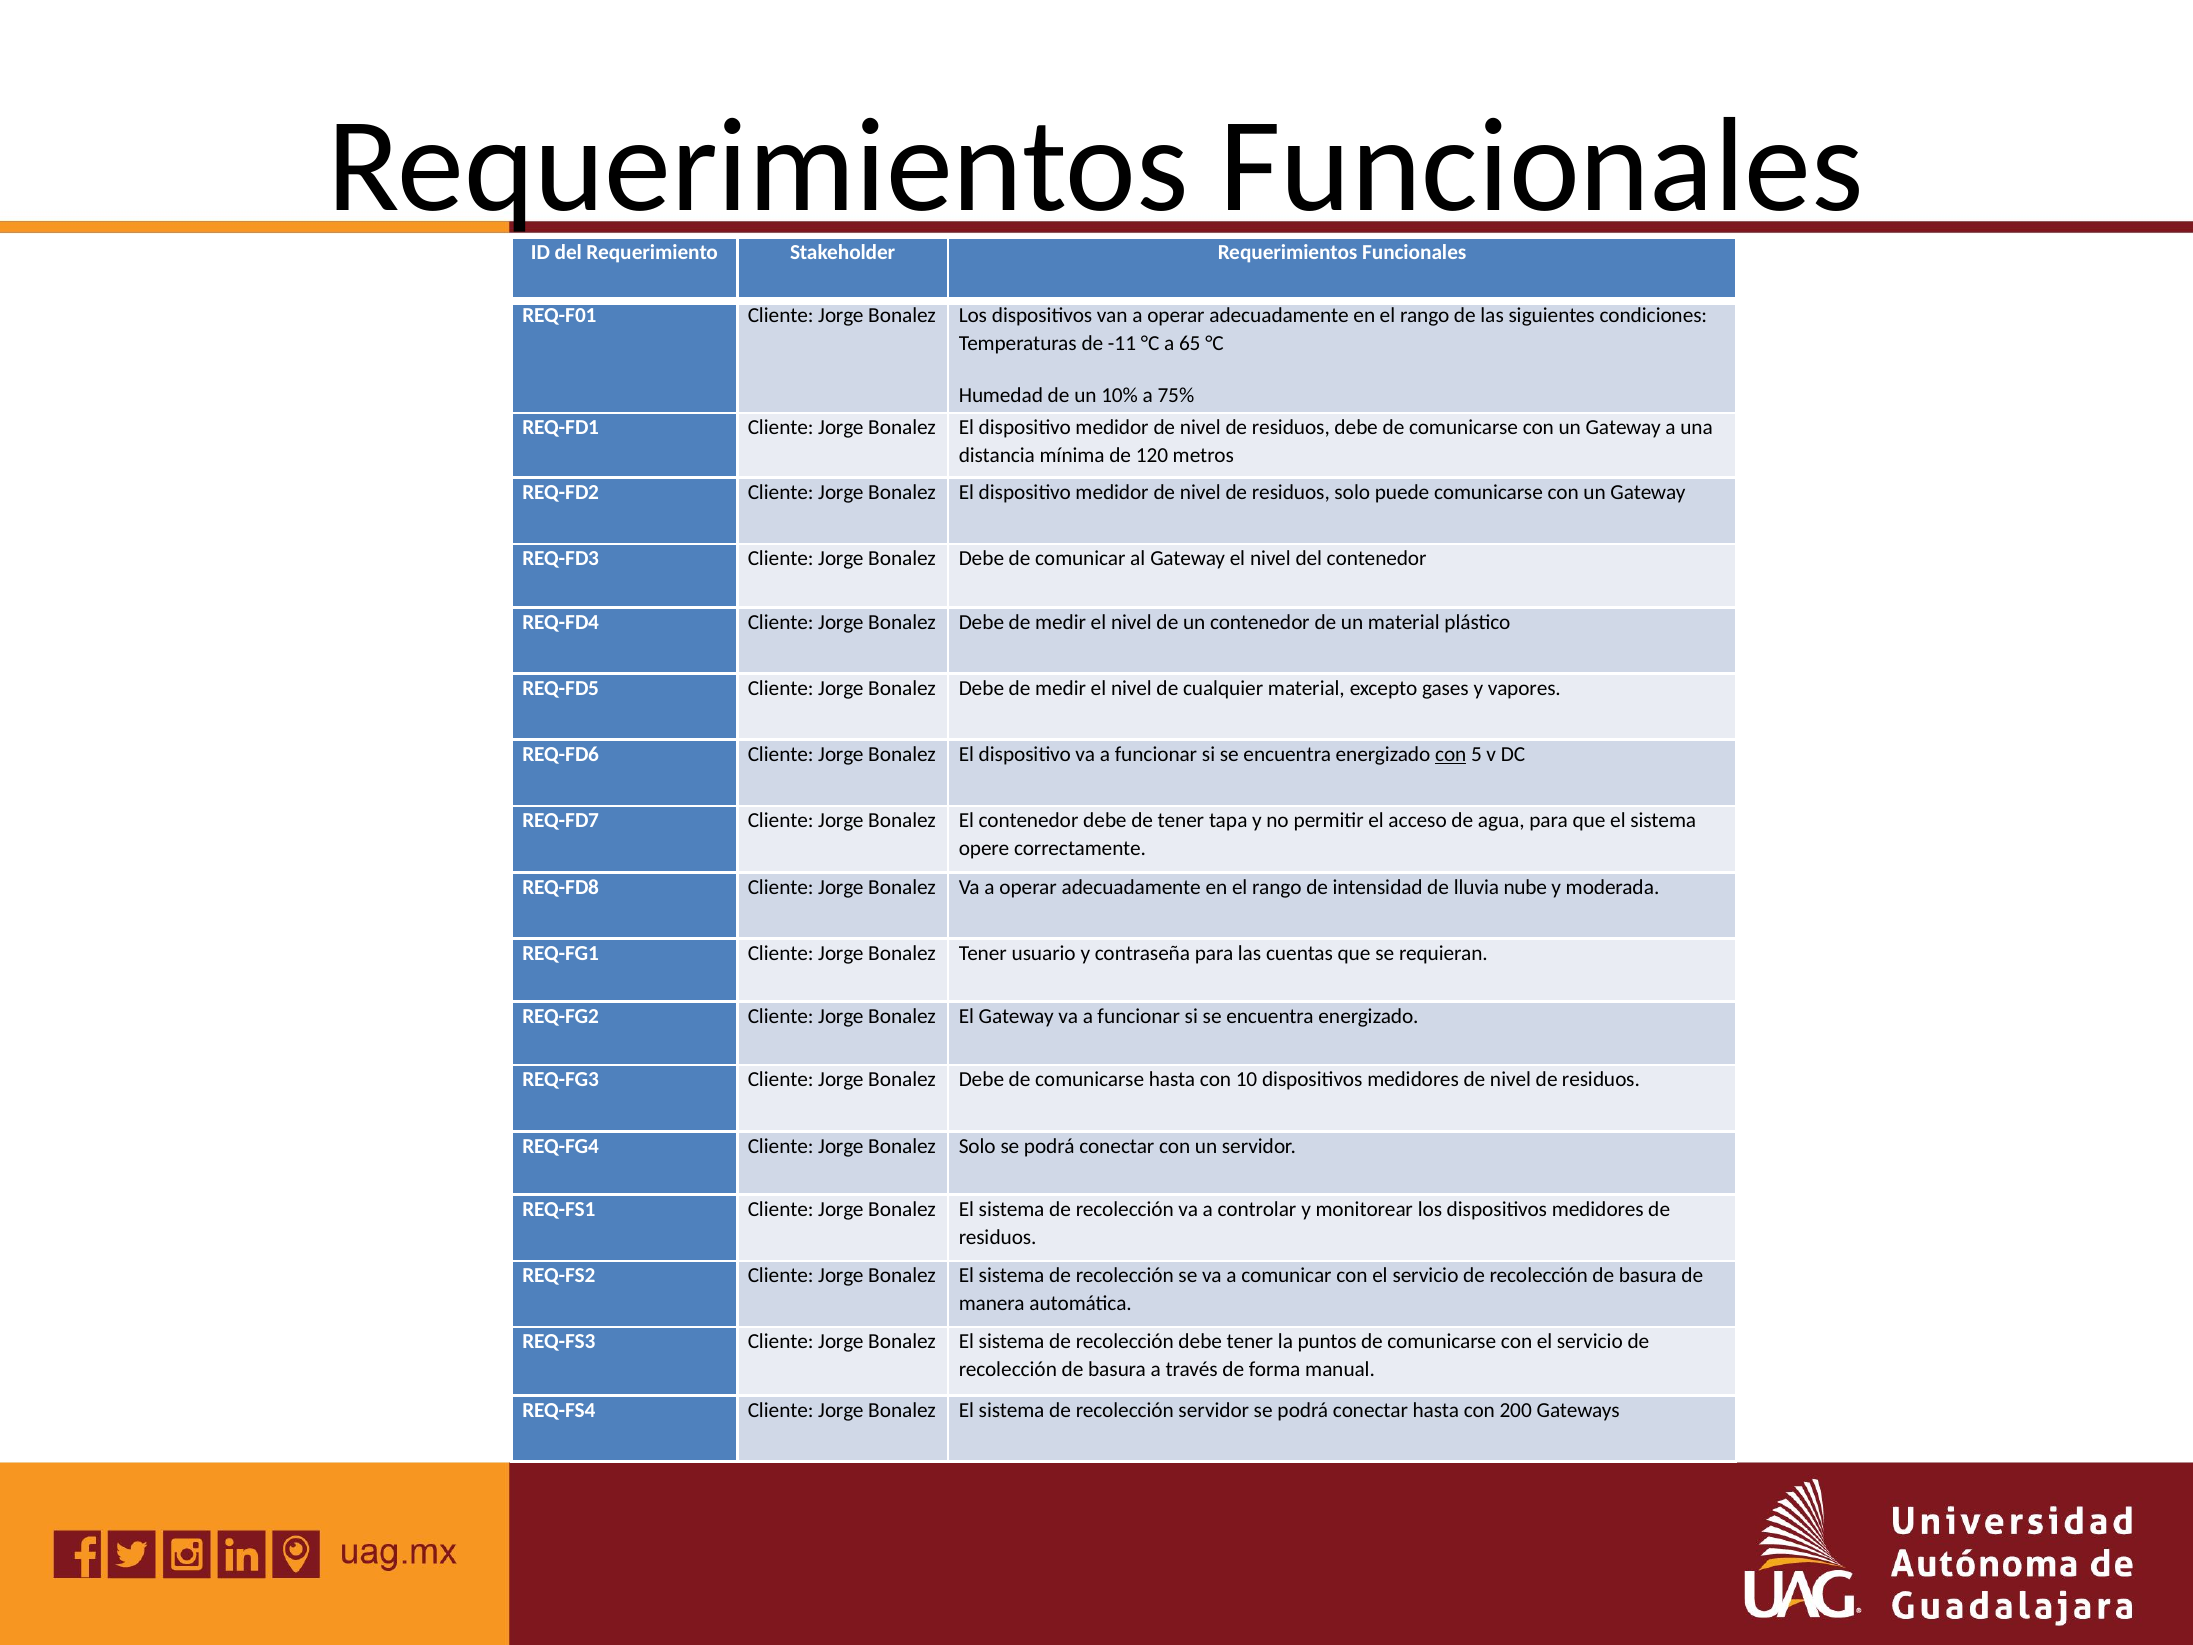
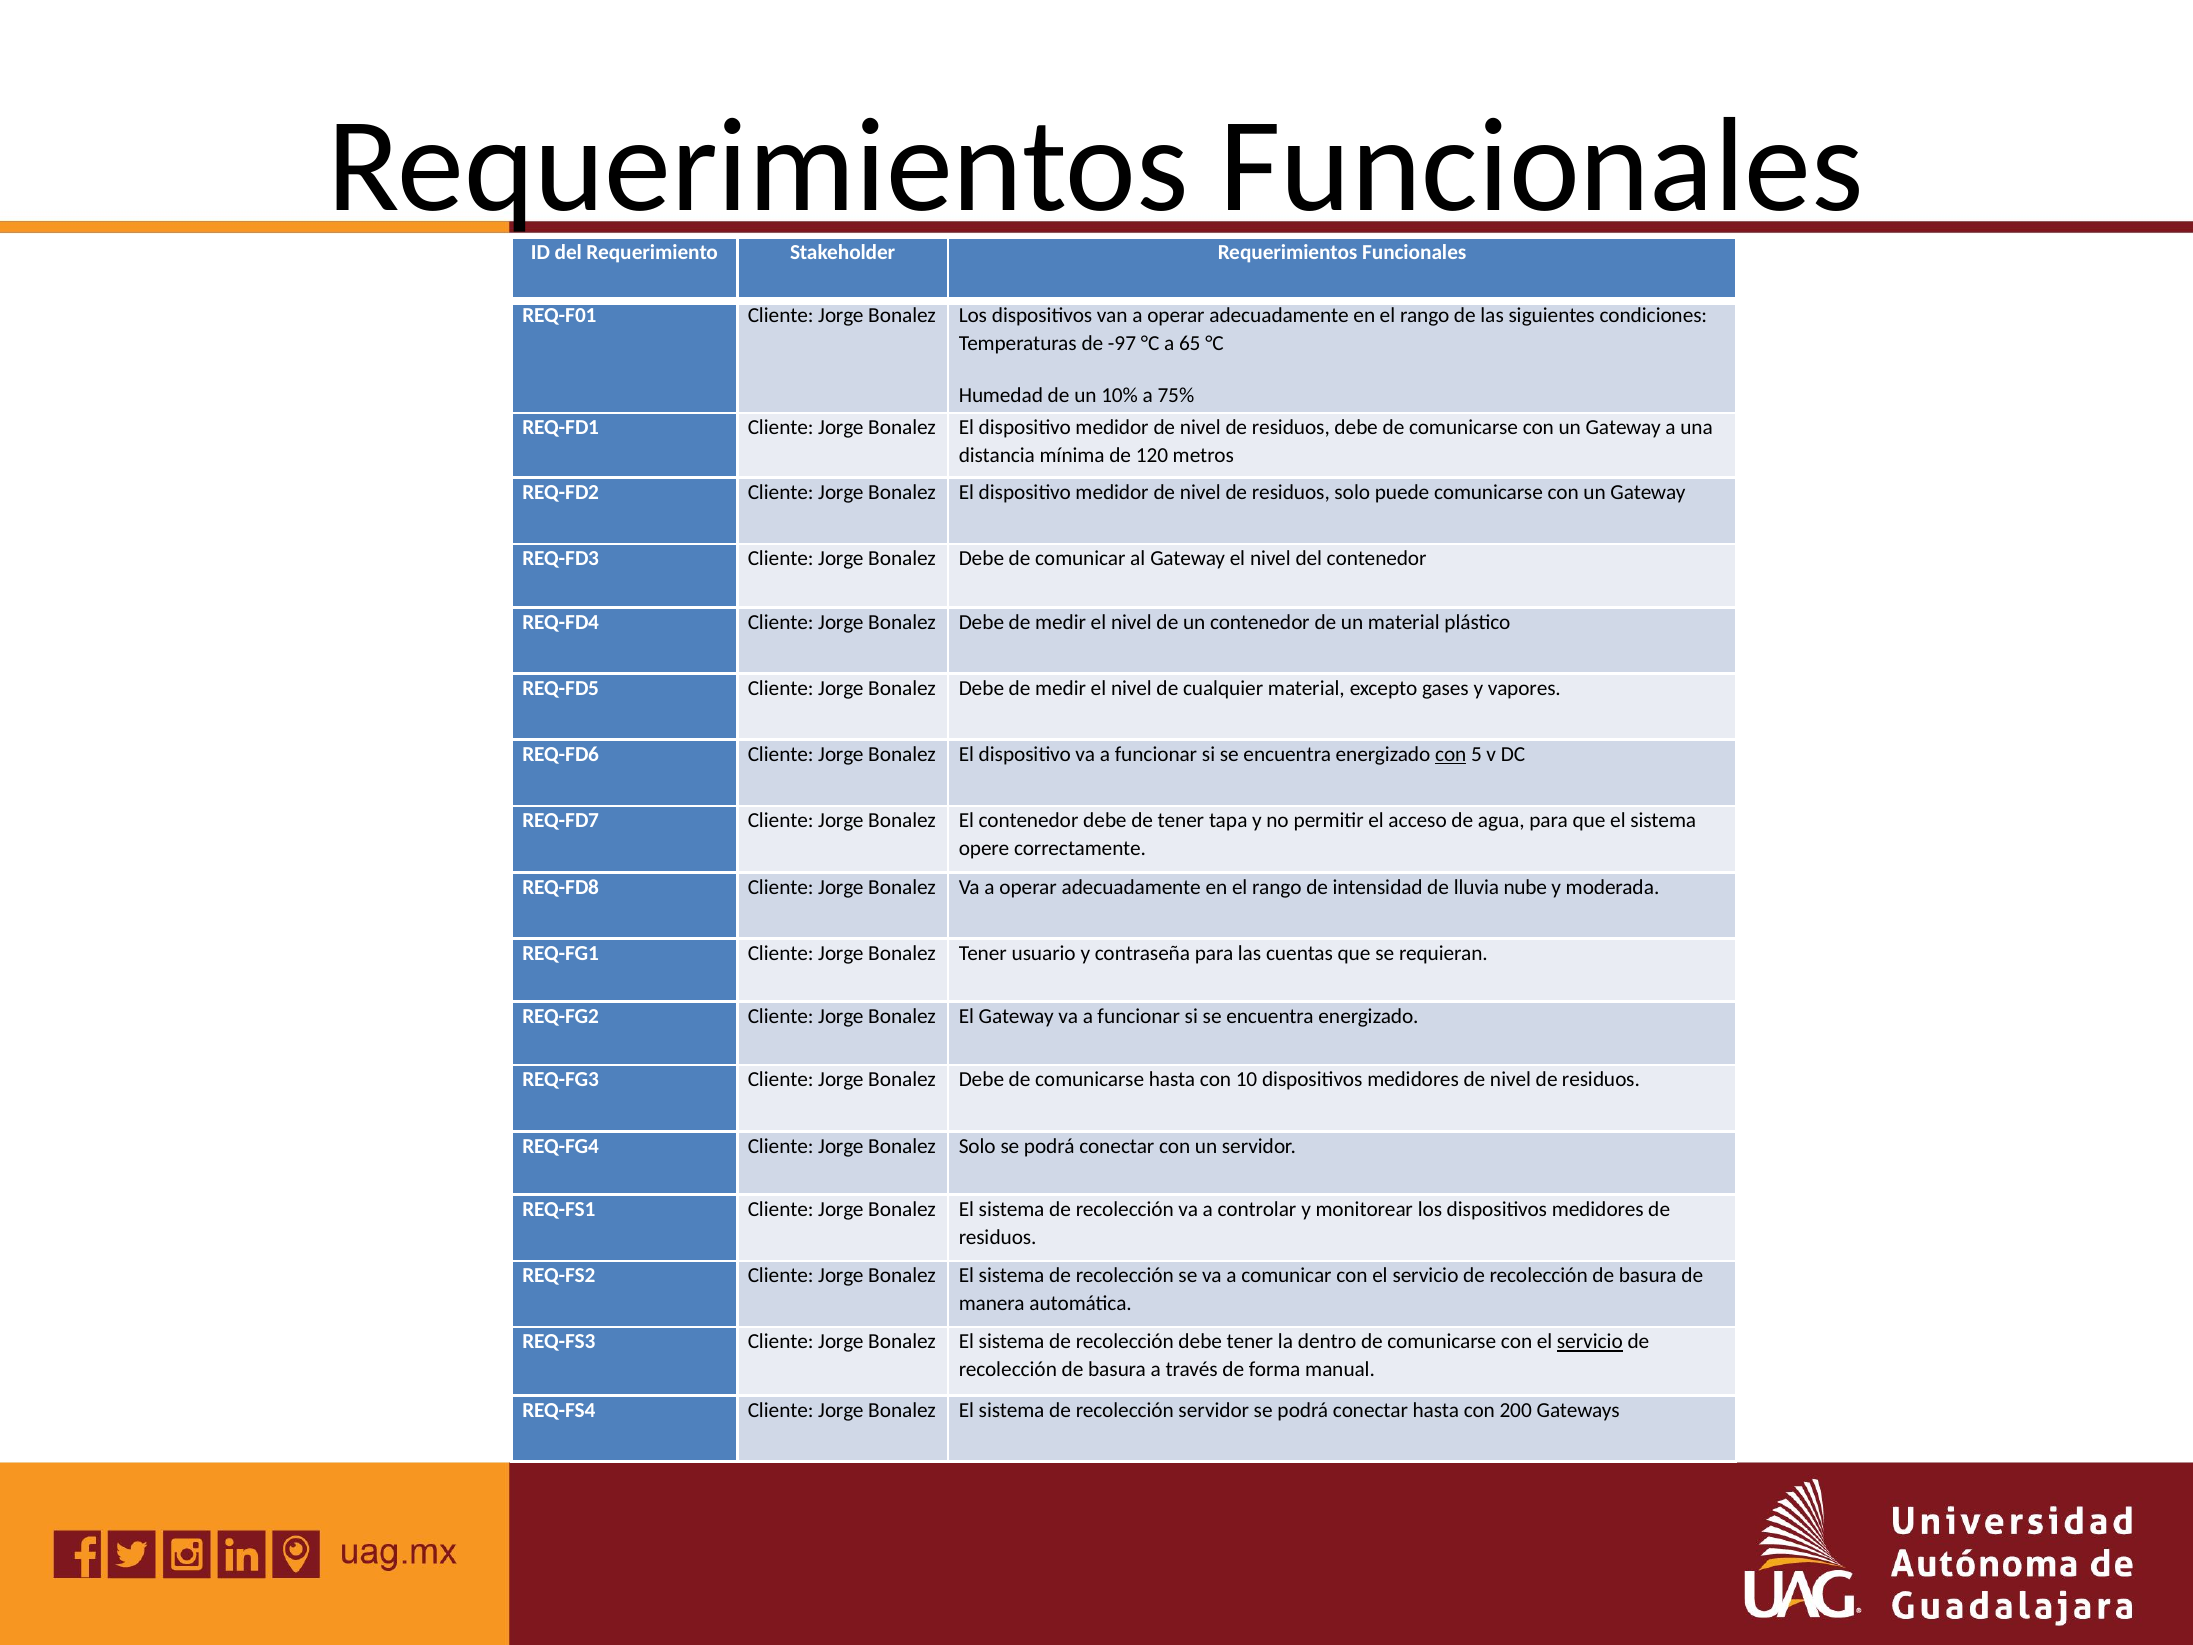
-11: -11 -> -97
puntos: puntos -> dentro
servicio at (1590, 1342) underline: none -> present
